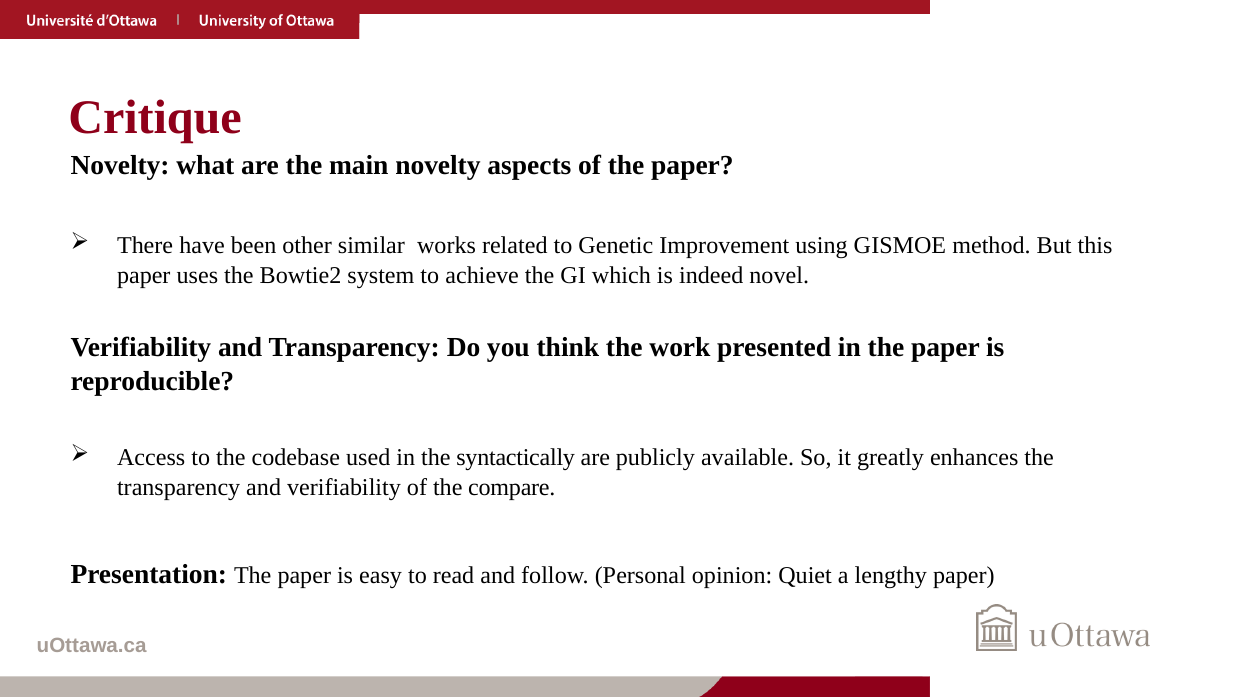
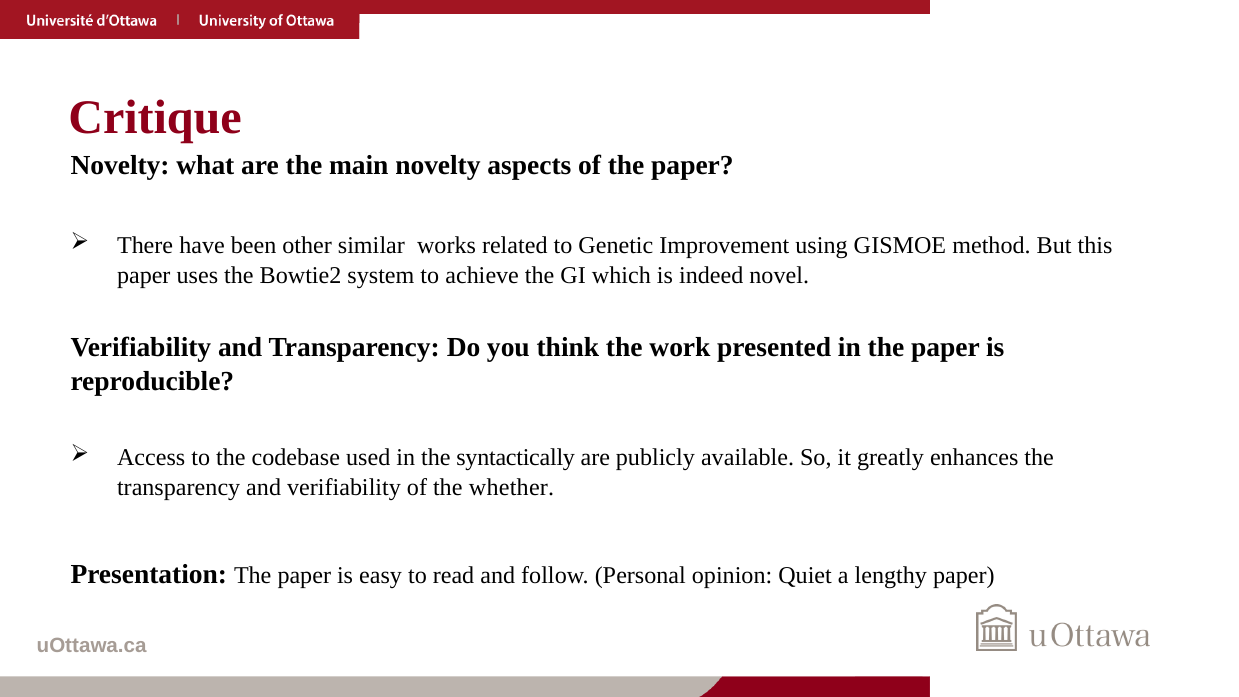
compare: compare -> whether
